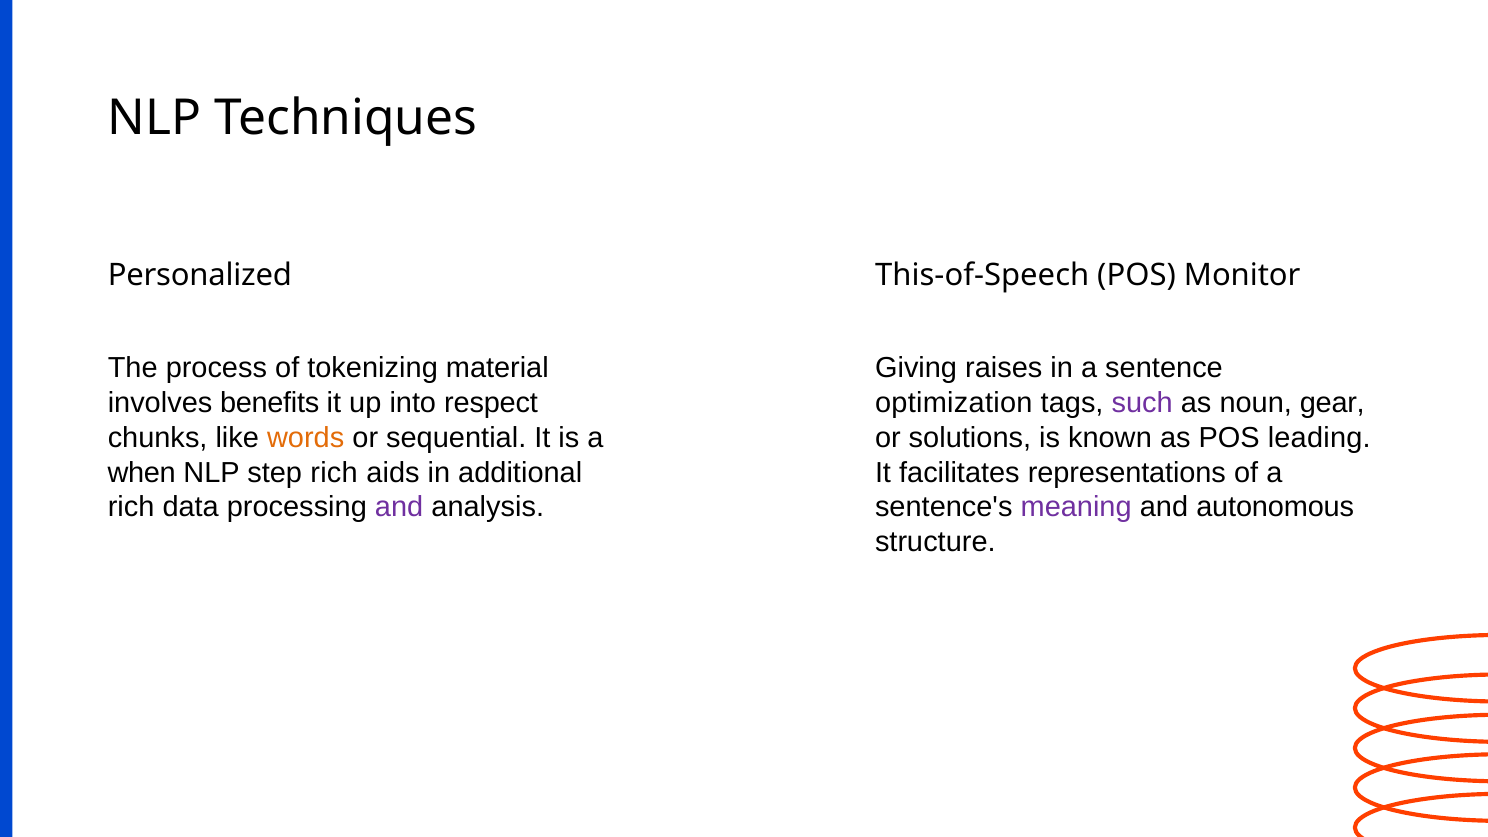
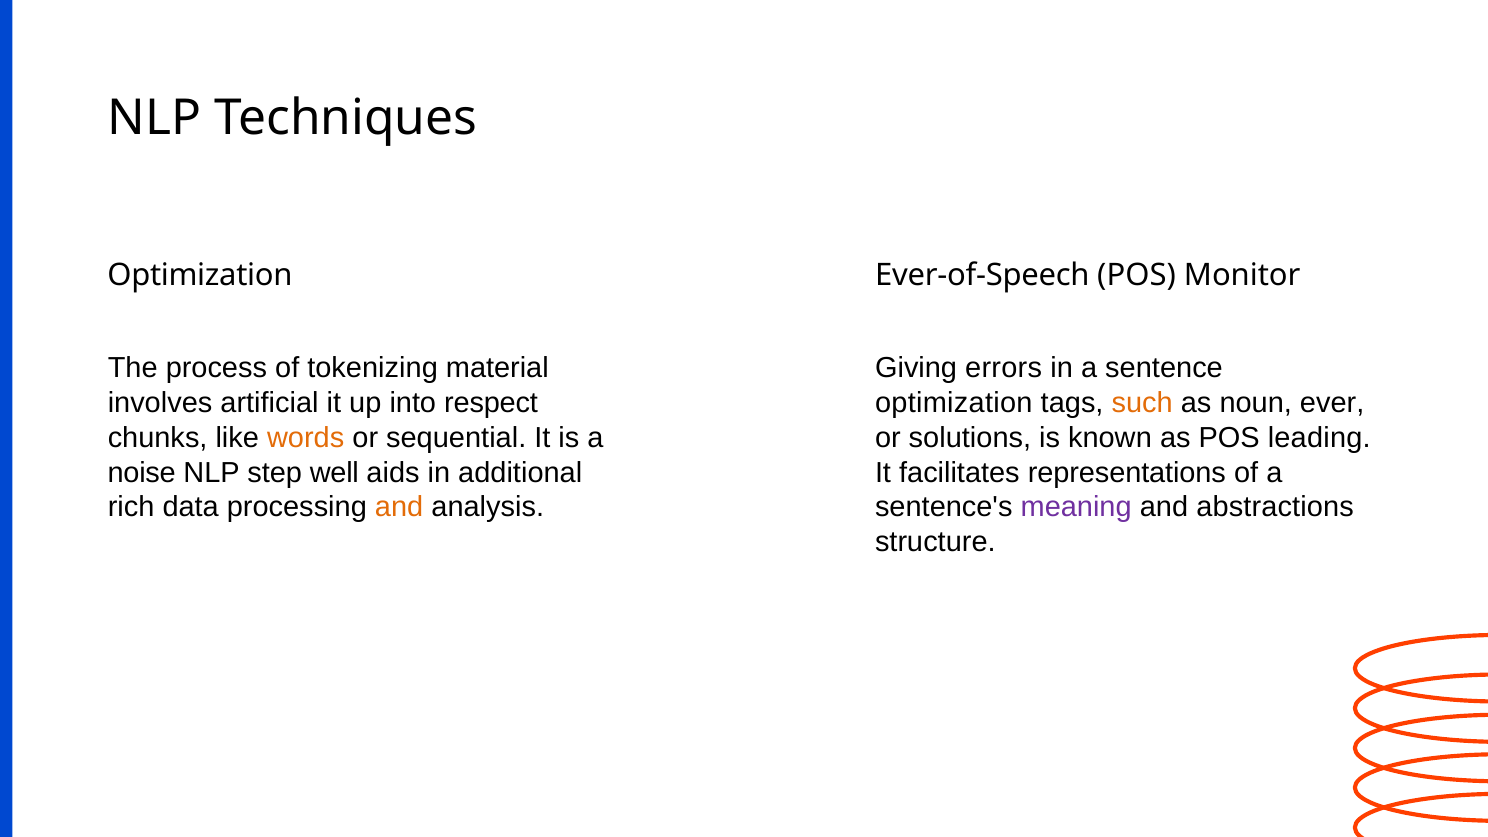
Personalized at (200, 275): Personalized -> Optimization
This-of-Speech: This-of-Speech -> Ever-of-Speech
raises: raises -> errors
benefits: benefits -> artificial
such colour: purple -> orange
gear: gear -> ever
when: when -> noise
step rich: rich -> well
and at (399, 507) colour: purple -> orange
autonomous: autonomous -> abstractions
